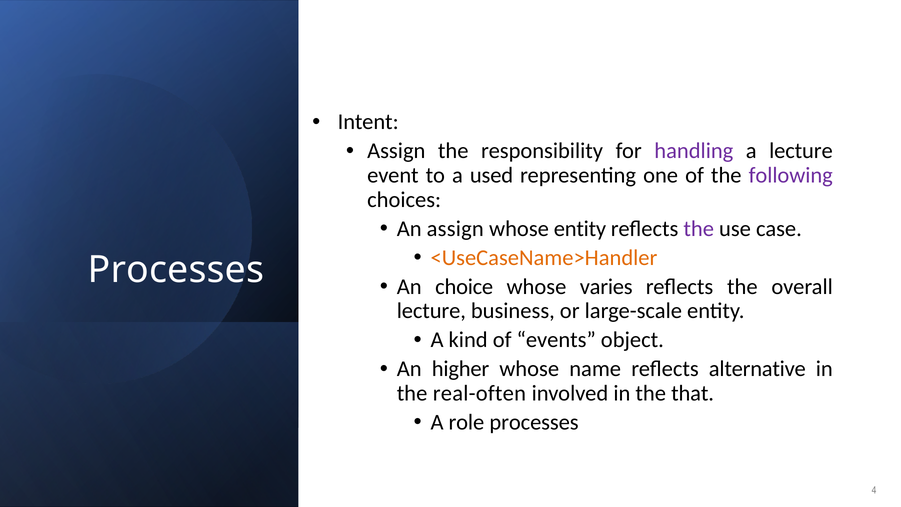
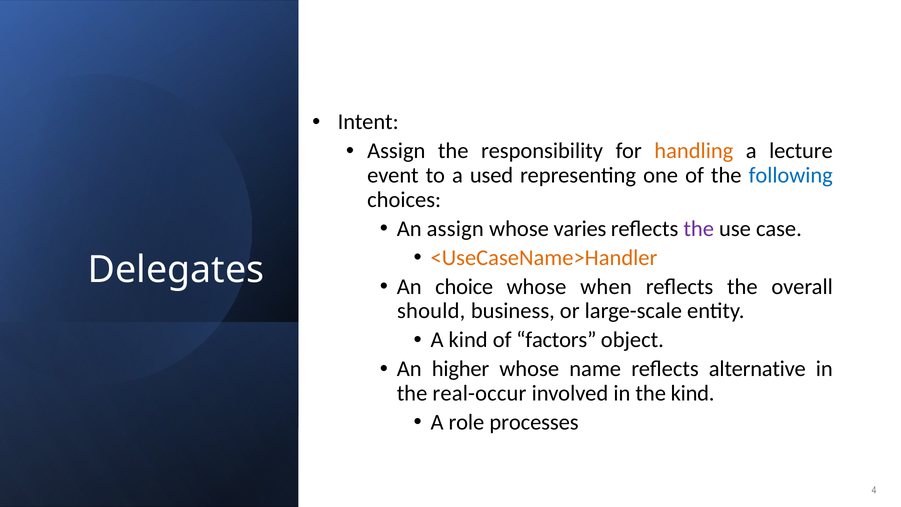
handling colour: purple -> orange
following colour: purple -> blue
whose entity: entity -> varies
Processes at (176, 270): Processes -> Delegates
varies: varies -> when
lecture at (431, 311): lecture -> should
events: events -> factors
real-often: real-often -> real-occur
the that: that -> kind
